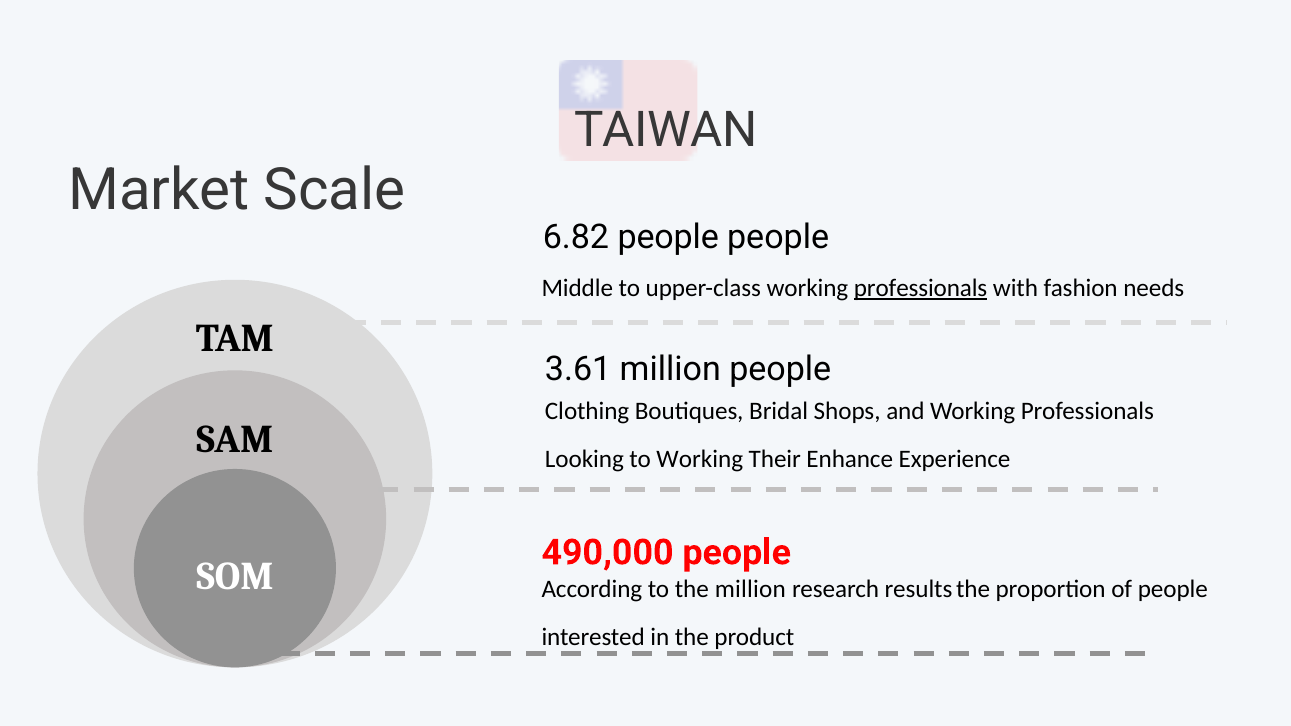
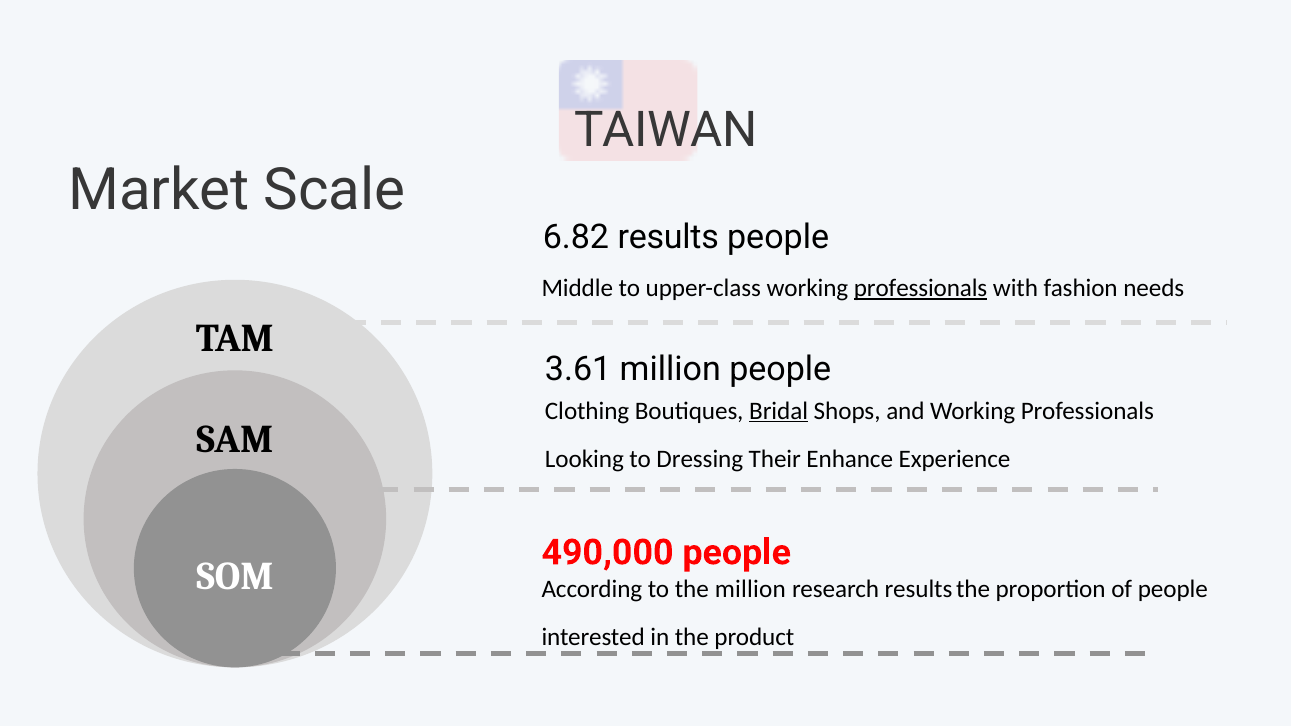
6.82 people: people -> results
Bridal underline: none -> present
to Working: Working -> Dressing
